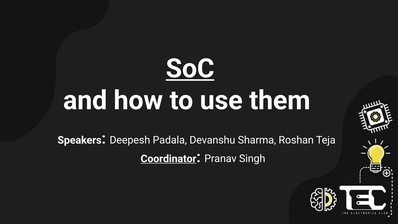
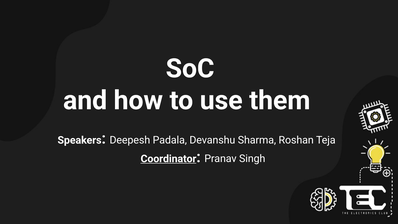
SoC underline: present -> none
